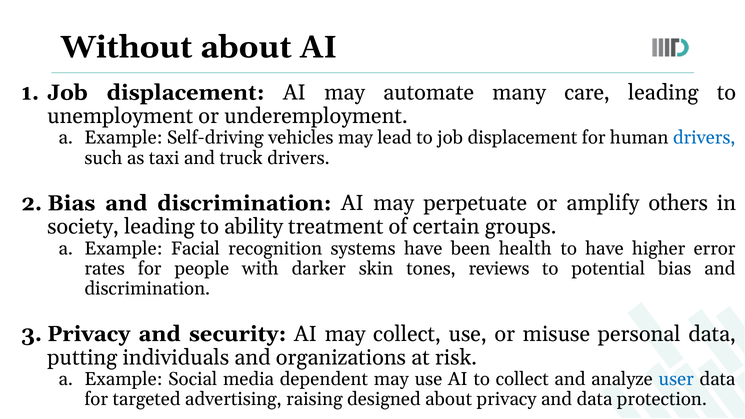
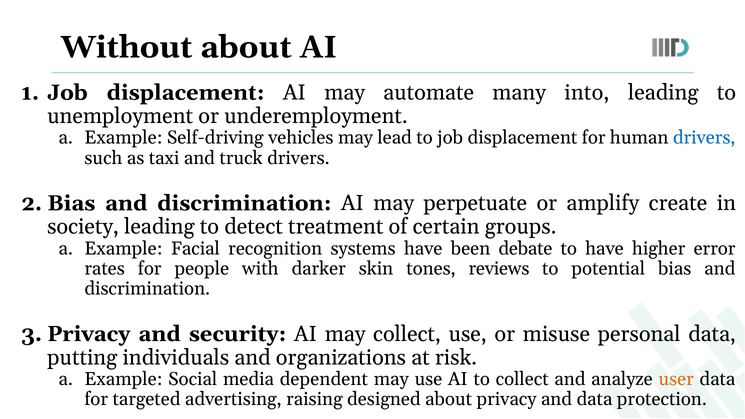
care: care -> into
others: others -> create
ability: ability -> detect
health: health -> debate
user colour: blue -> orange
